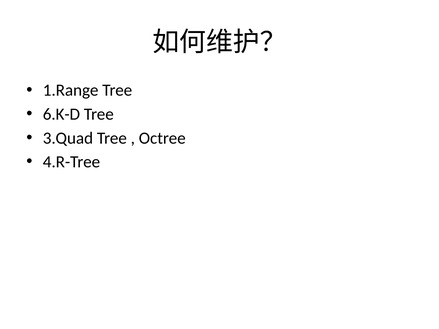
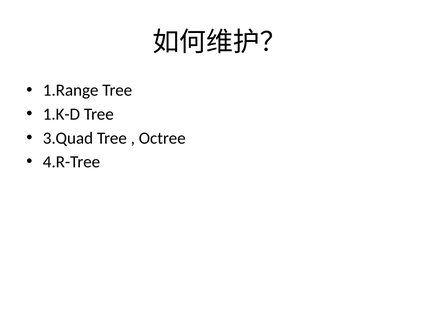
6.K-D: 6.K-D -> 1.K-D
